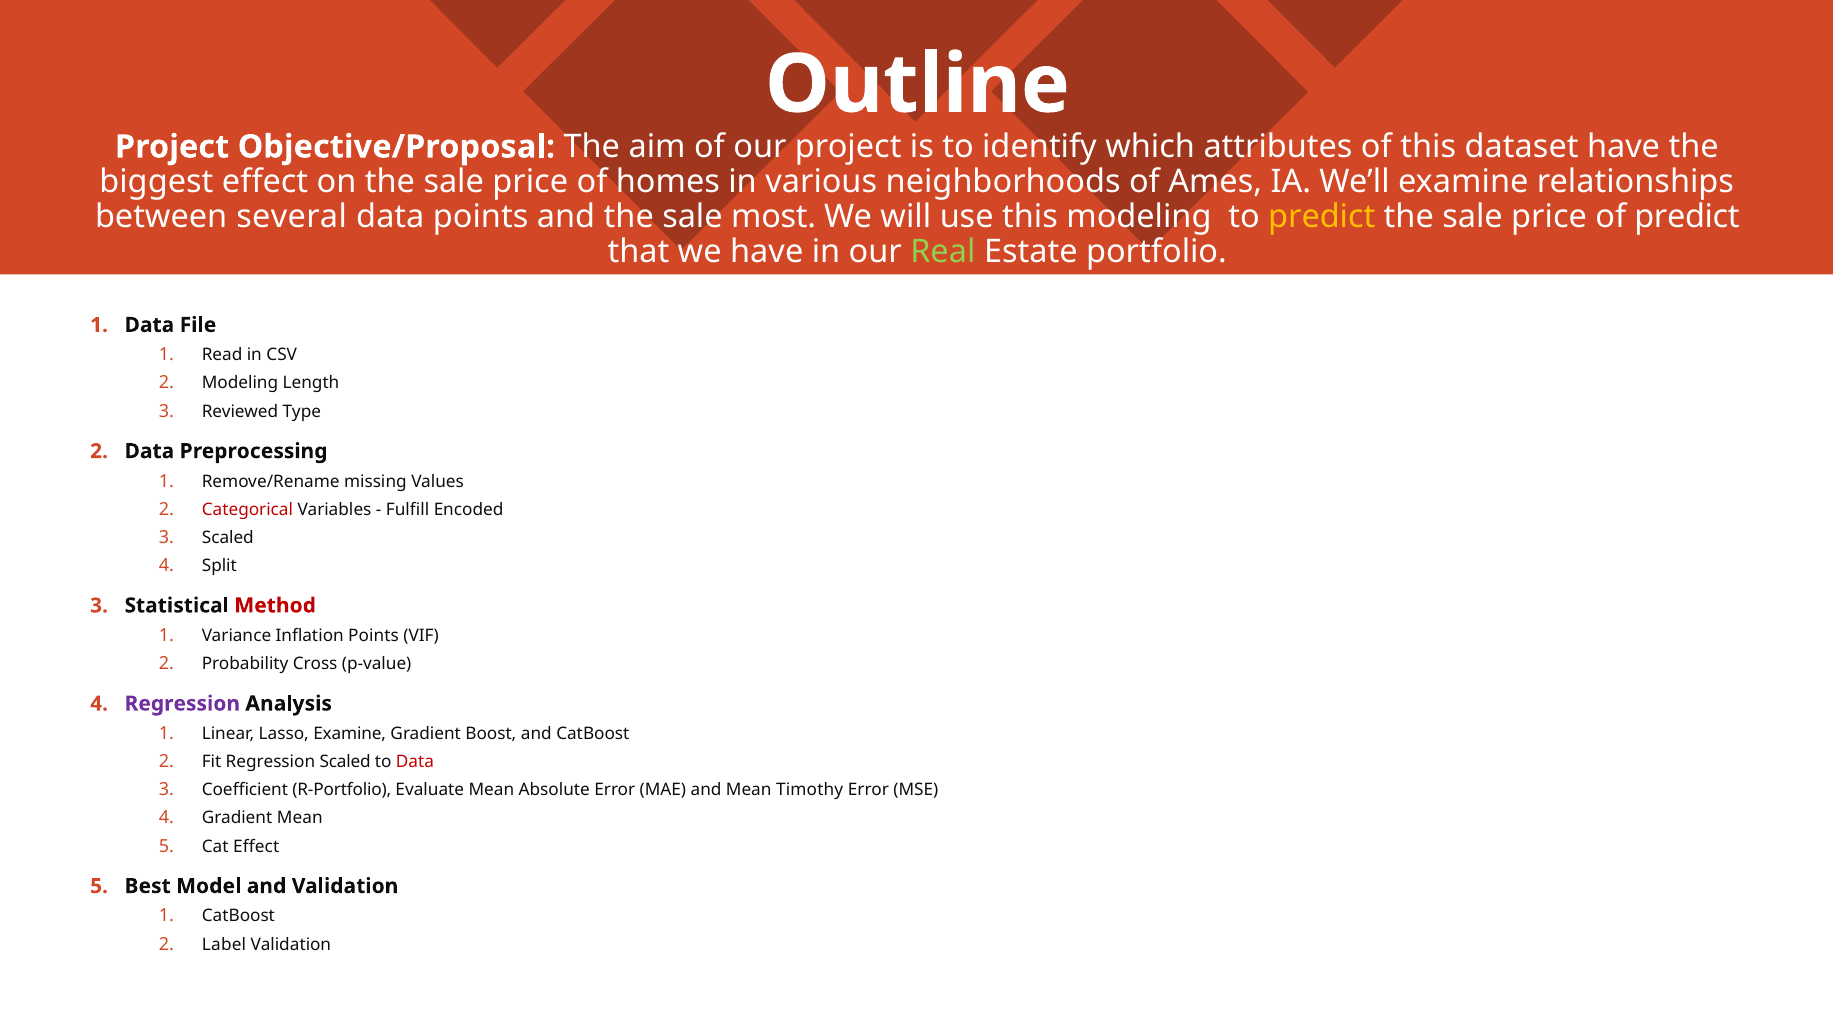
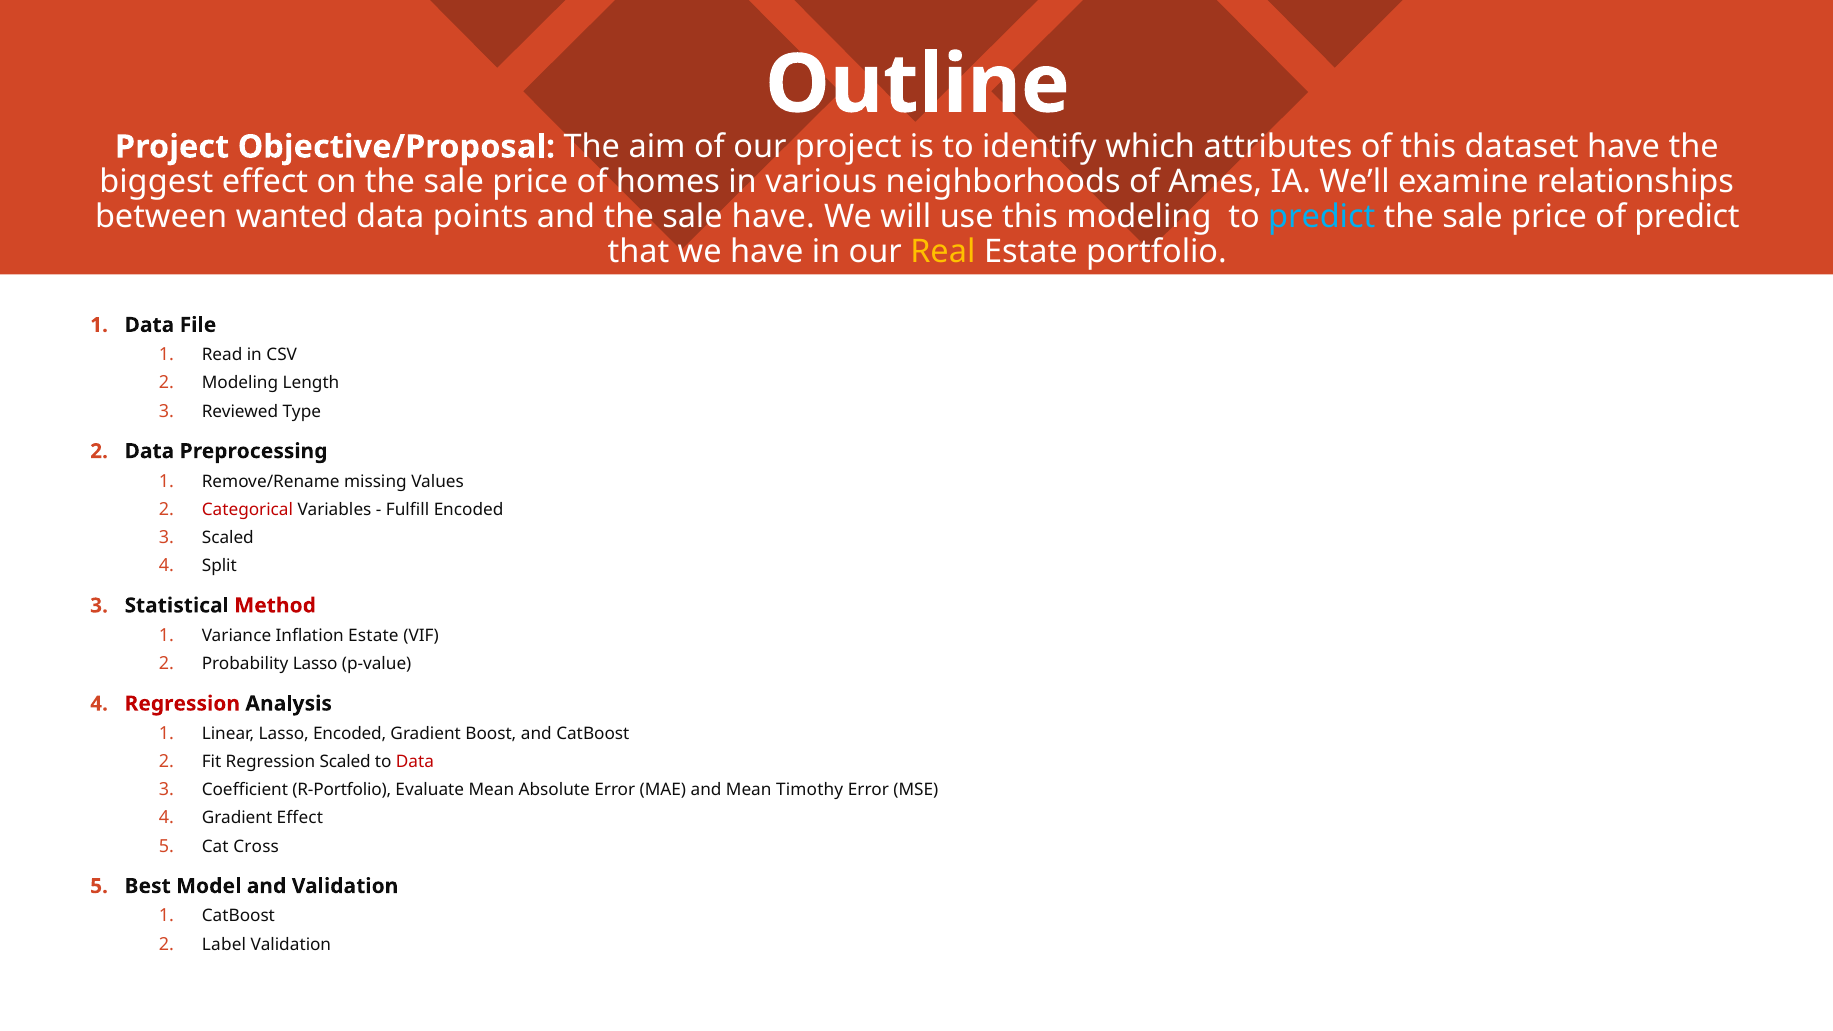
several: several -> wanted
sale most: most -> have
predict at (1322, 217) colour: yellow -> light blue
Real colour: light green -> yellow
Inflation Points: Points -> Estate
Probability Cross: Cross -> Lasso
Regression at (182, 704) colour: purple -> red
Lasso Examine: Examine -> Encoded
Gradient Mean: Mean -> Effect
Cat Effect: Effect -> Cross
